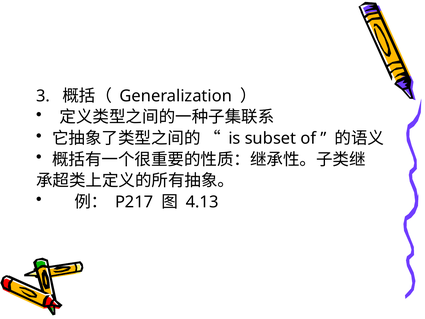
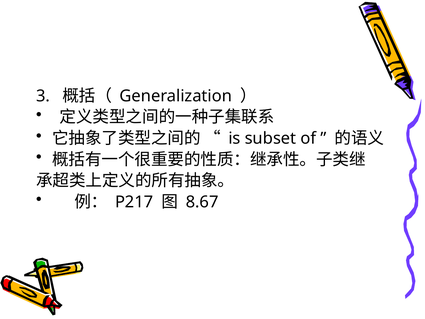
4.13: 4.13 -> 8.67
